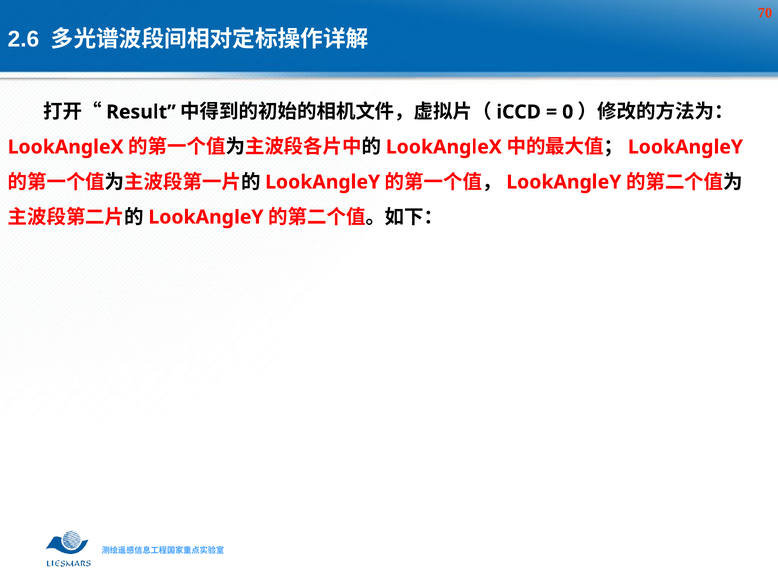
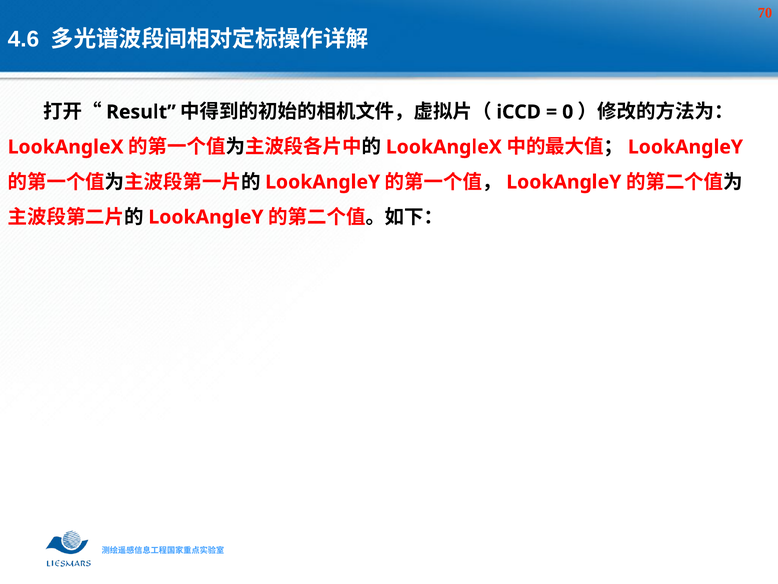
2.6: 2.6 -> 4.6
